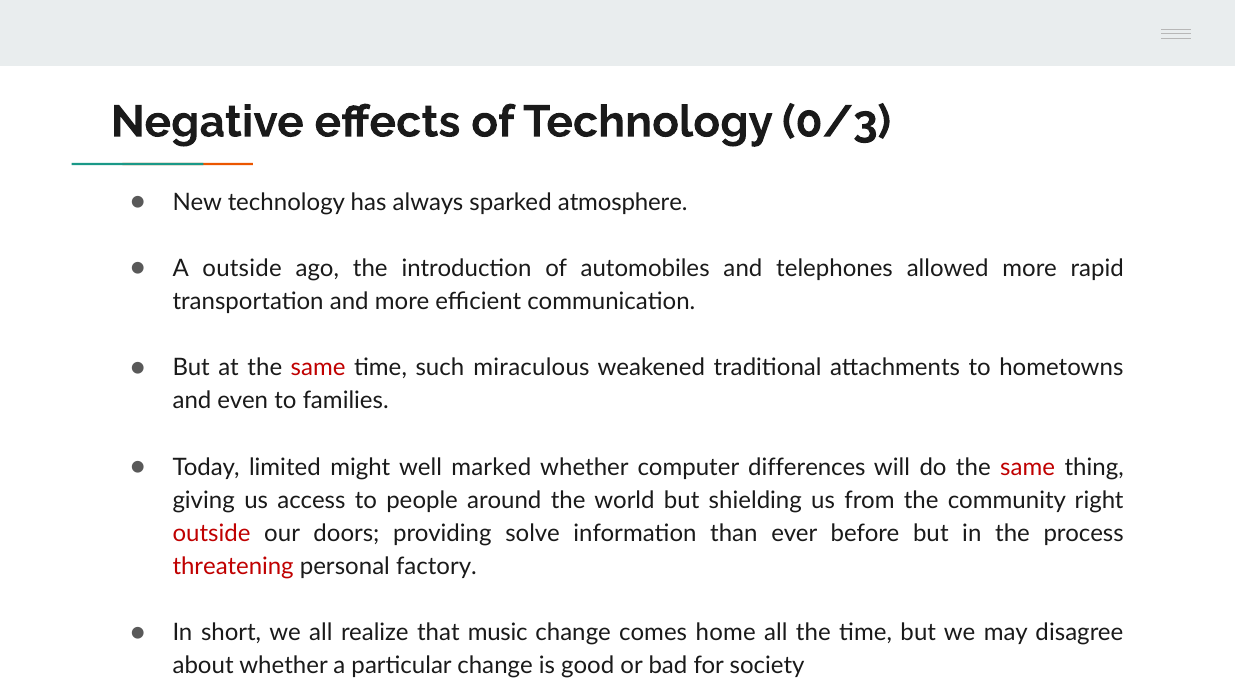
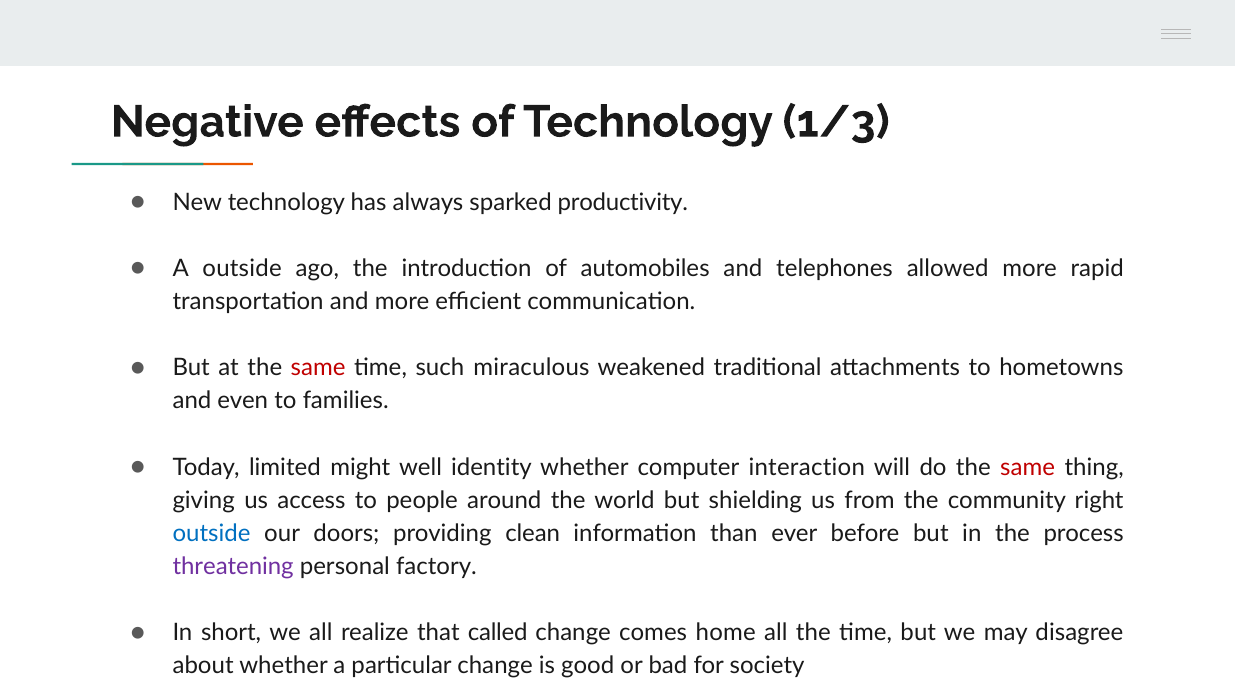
0/3: 0/3 -> 1/3
atmosphere: atmosphere -> productivity
marked: marked -> identity
differences: differences -> interaction
outside at (212, 533) colour: red -> blue
solve: solve -> clean
threatening colour: red -> purple
music: music -> called
